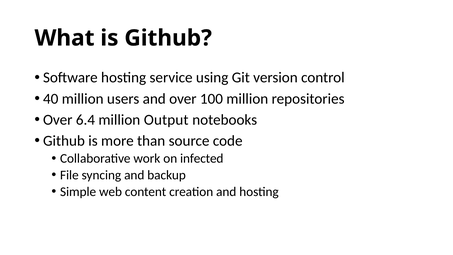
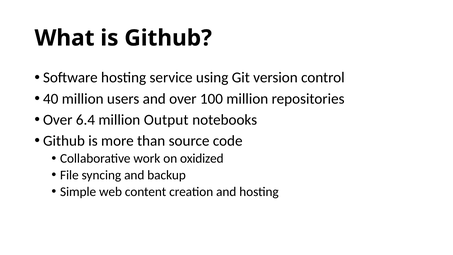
infected: infected -> oxidized
